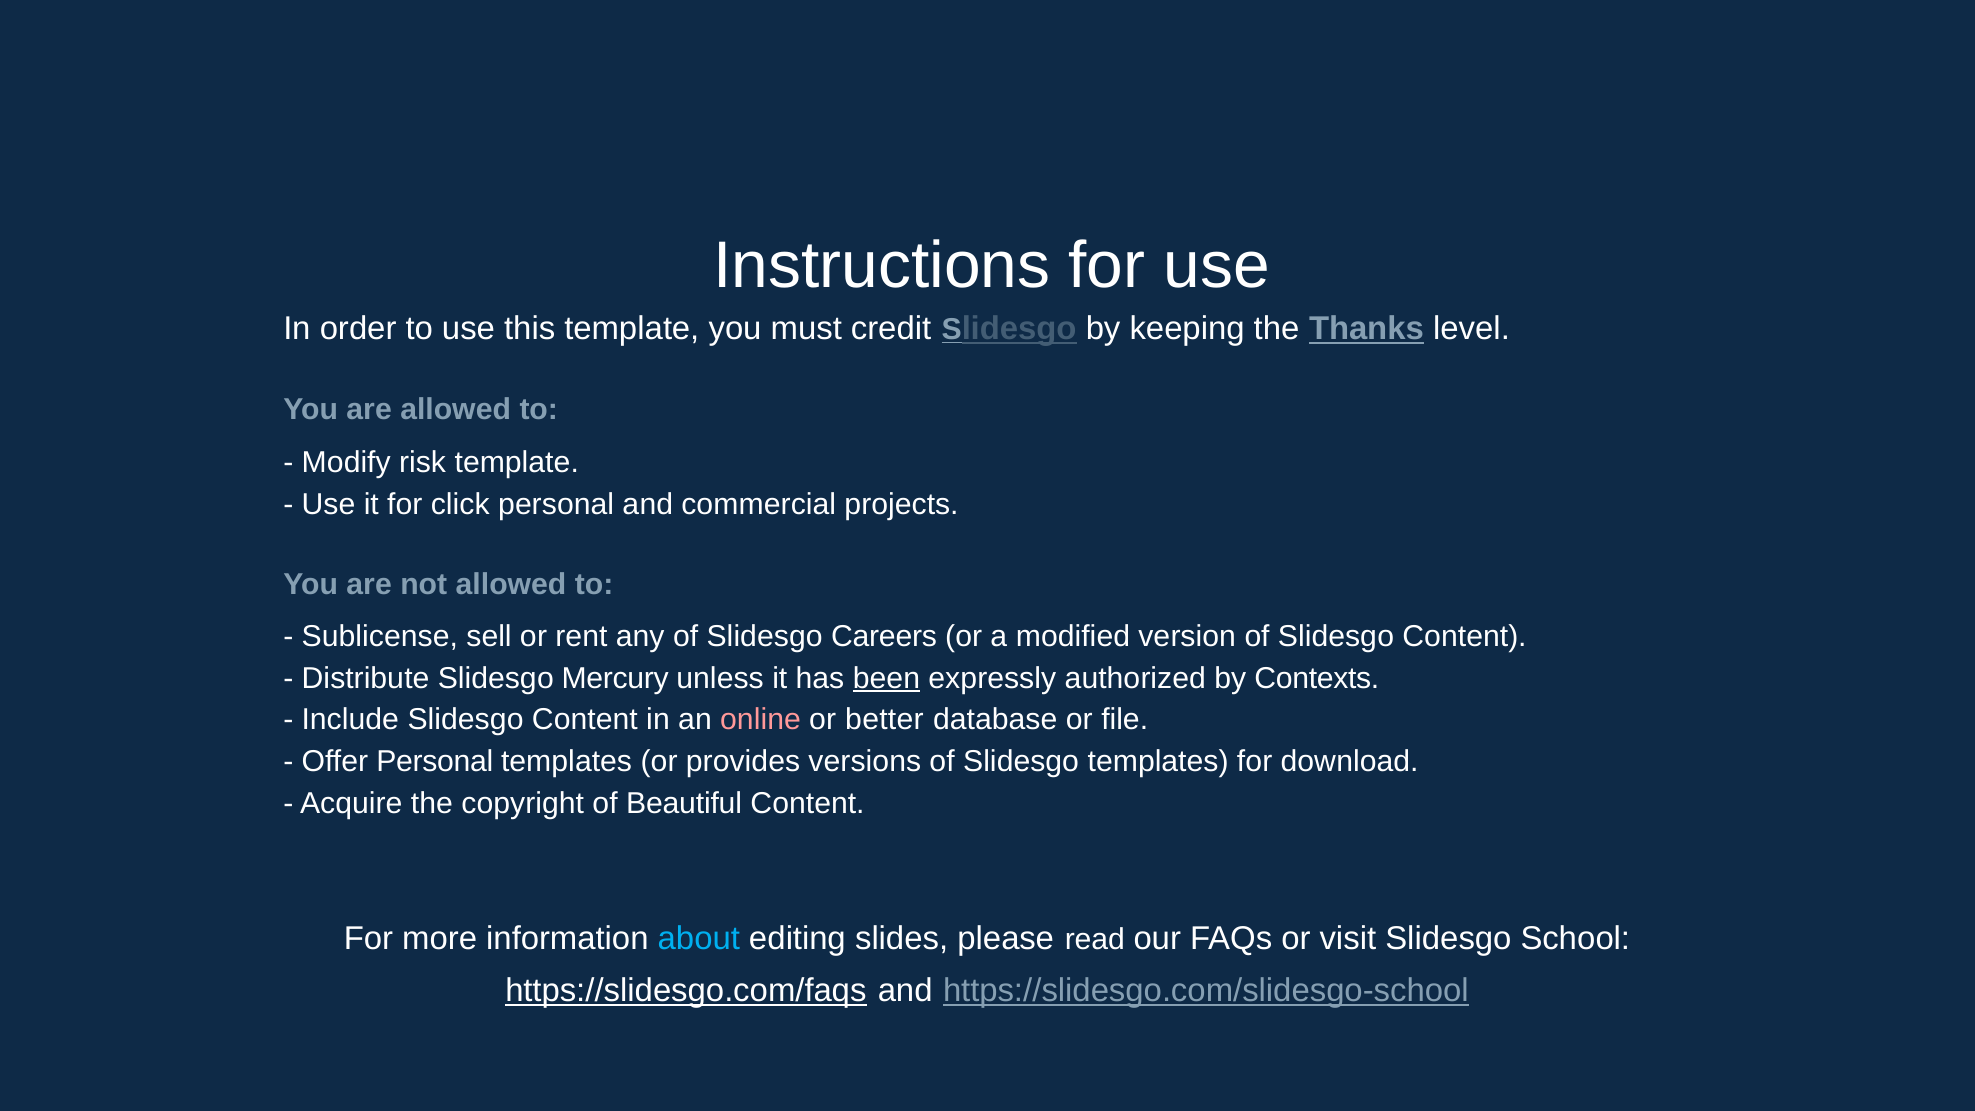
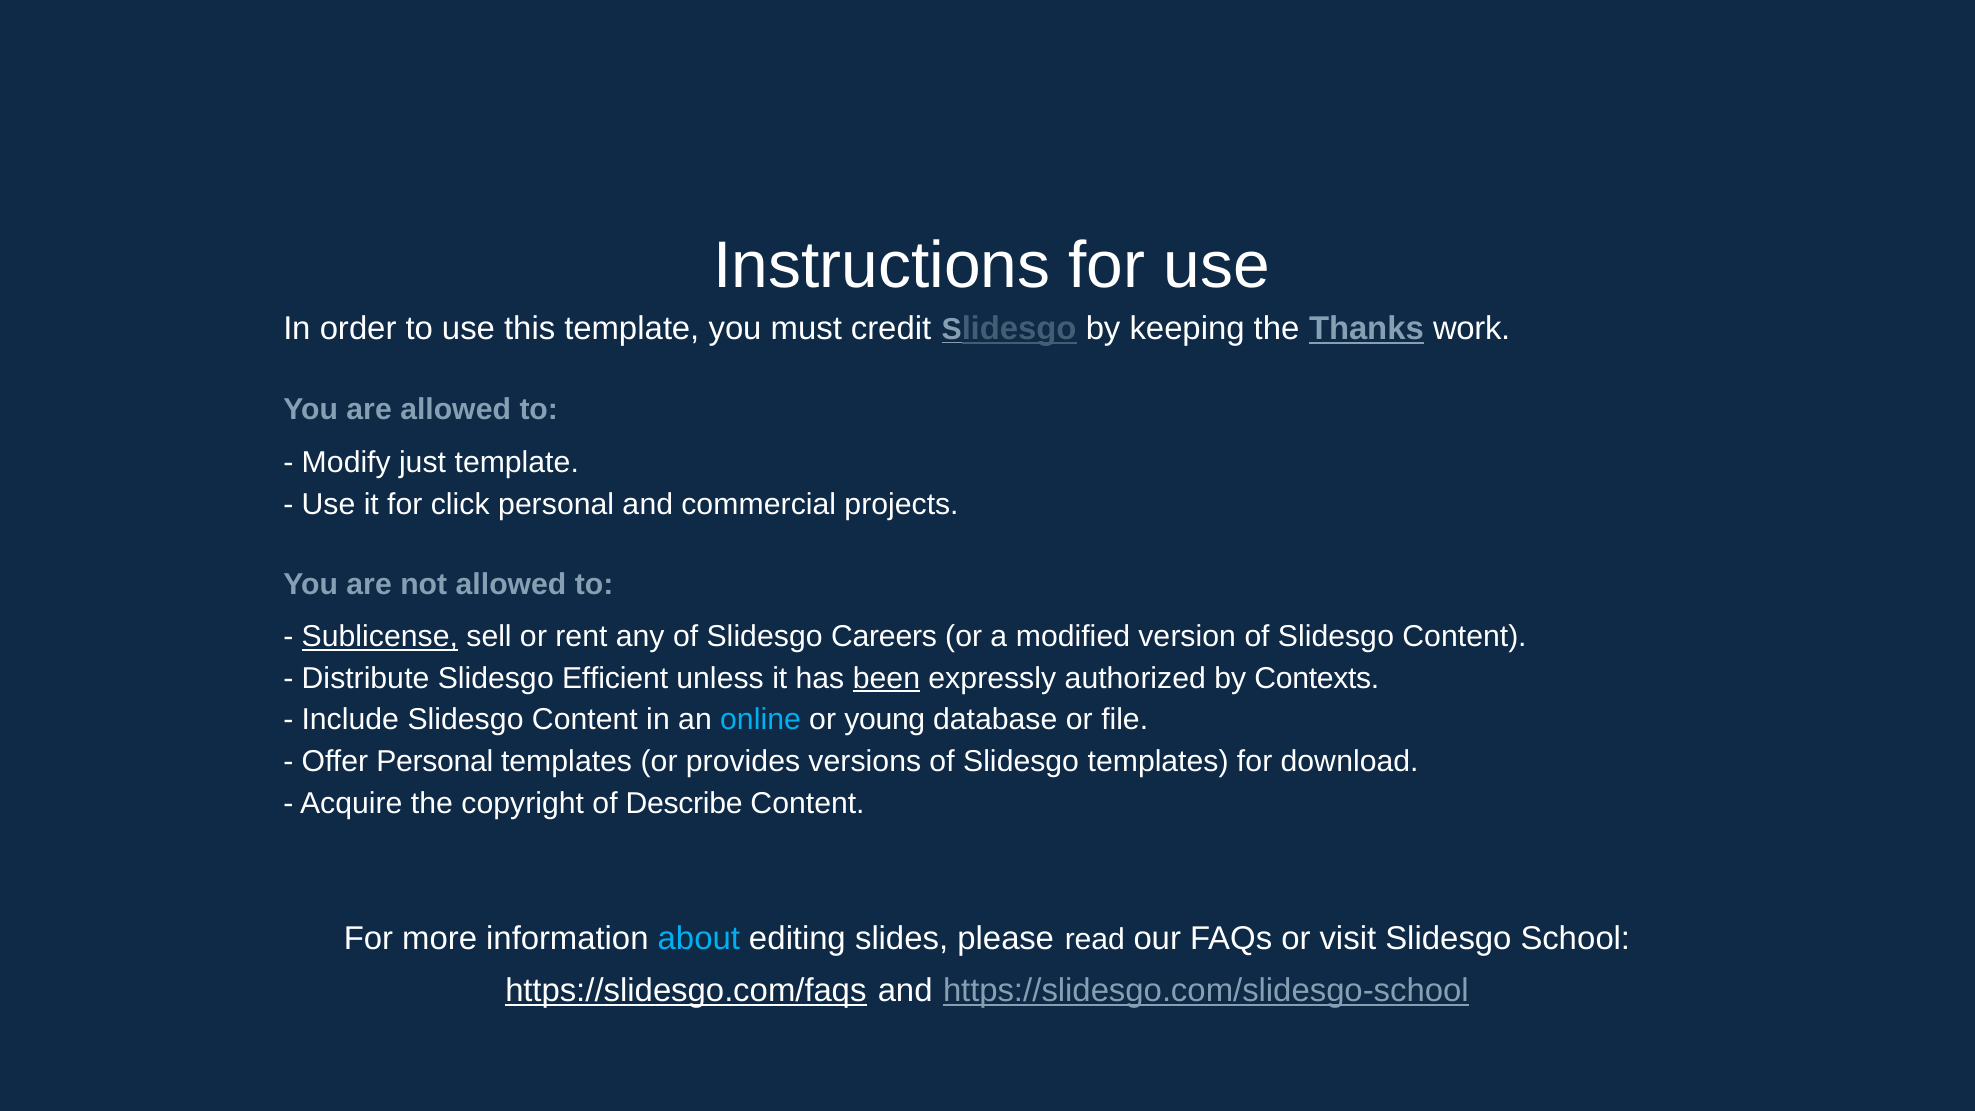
level: level -> work
risk: risk -> just
Sublicense underline: none -> present
Mercury: Mercury -> Efficient
online colour: pink -> light blue
better: better -> young
Beautiful: Beautiful -> Describe
